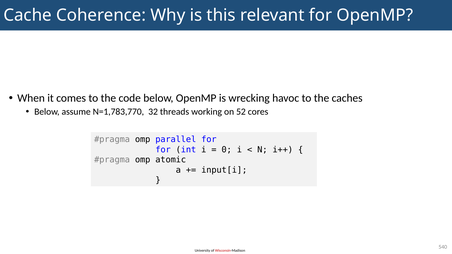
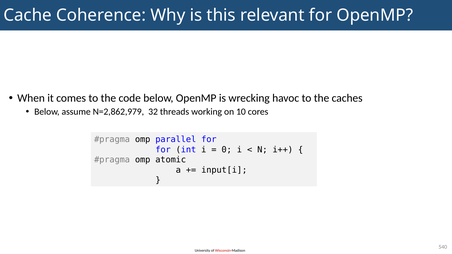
N=1,783,770: N=1,783,770 -> N=2,862,979
52: 52 -> 10
